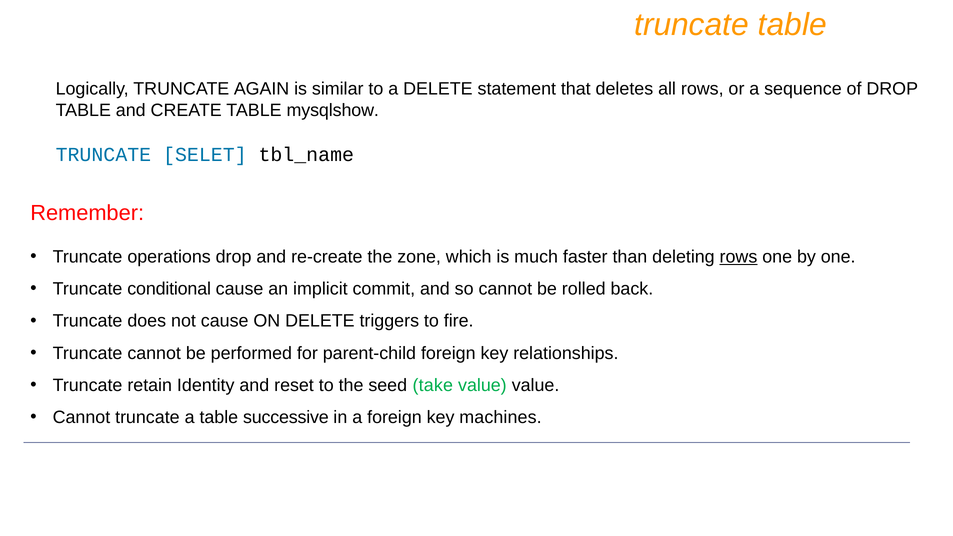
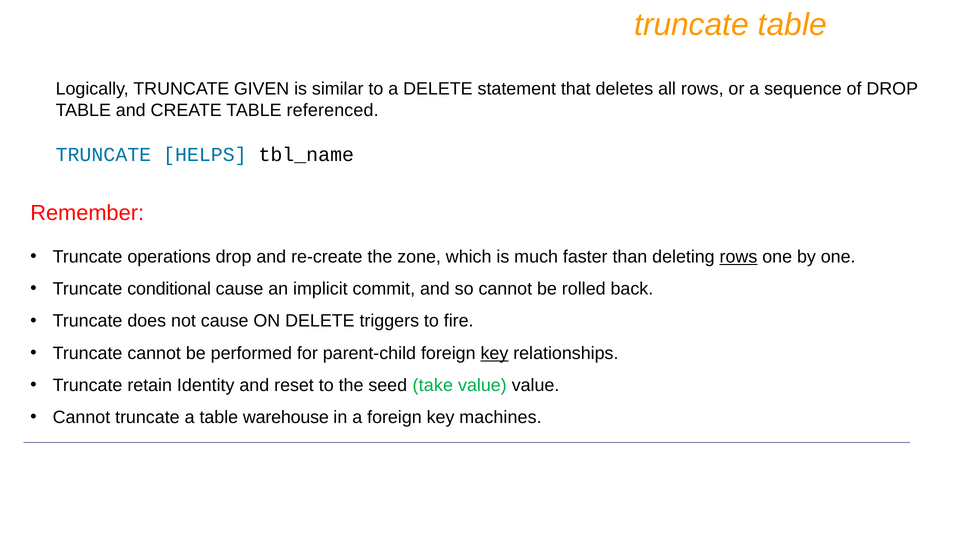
AGAIN: AGAIN -> GIVEN
mysqlshow: mysqlshow -> referenced
SELET: SELET -> HELPS
key at (494, 353) underline: none -> present
successive: successive -> warehouse
